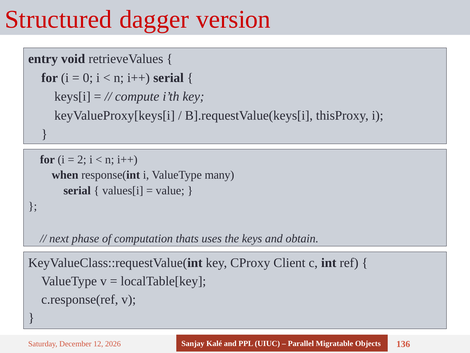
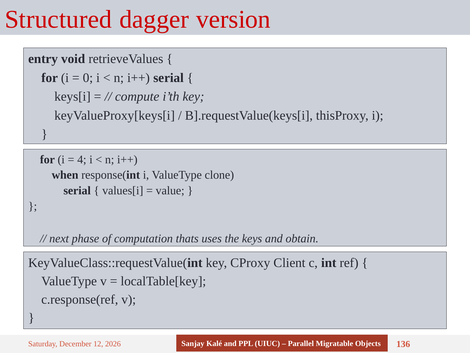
2: 2 -> 4
many: many -> clone
